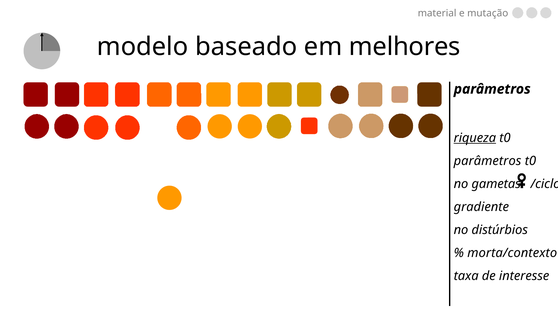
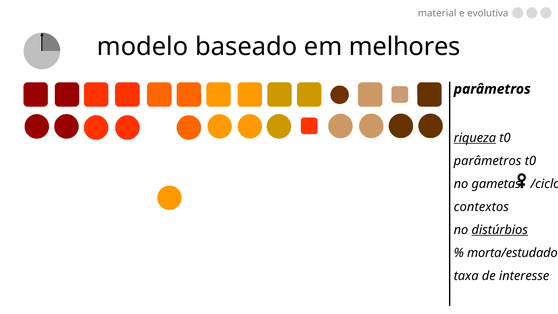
mutação: mutação -> evolutiva
gradiente: gradiente -> contextos
distúrbios underline: none -> present
morta/contexto: morta/contexto -> morta/estudado
